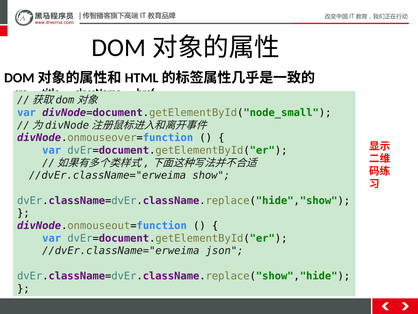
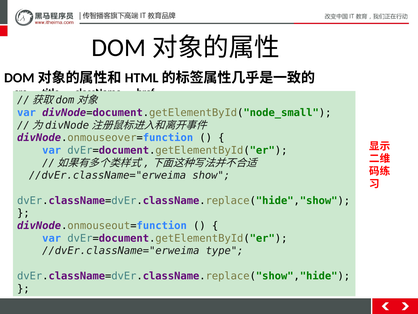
json: json -> type
